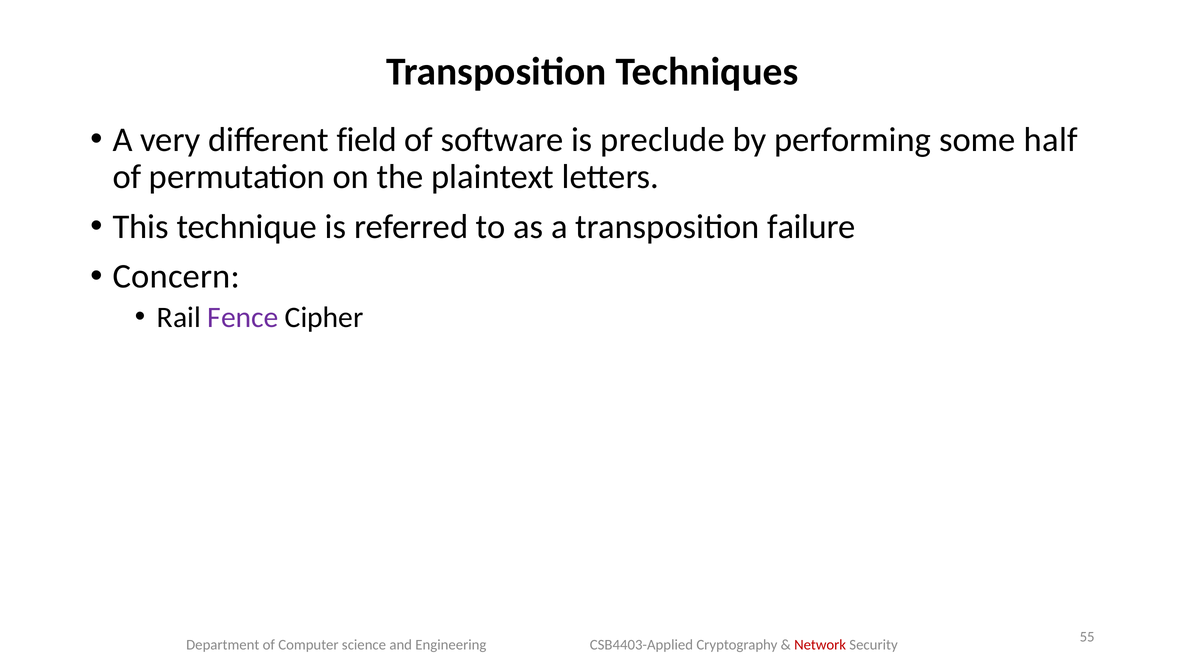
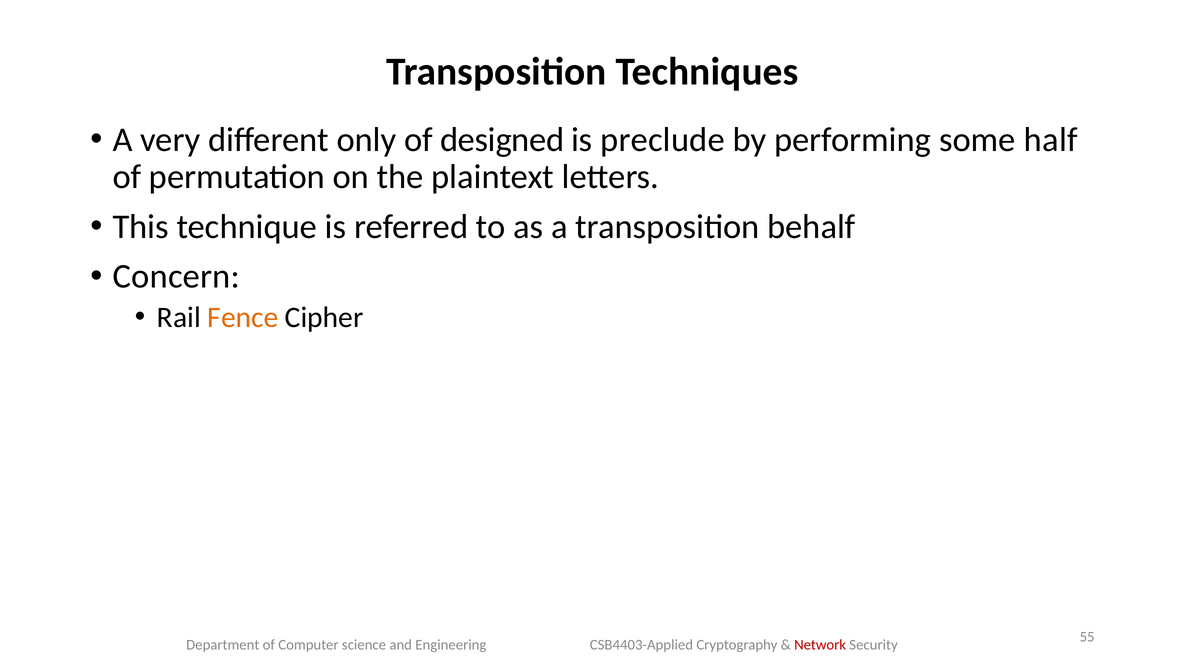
field: field -> only
software: software -> designed
failure: failure -> behalf
Fence colour: purple -> orange
